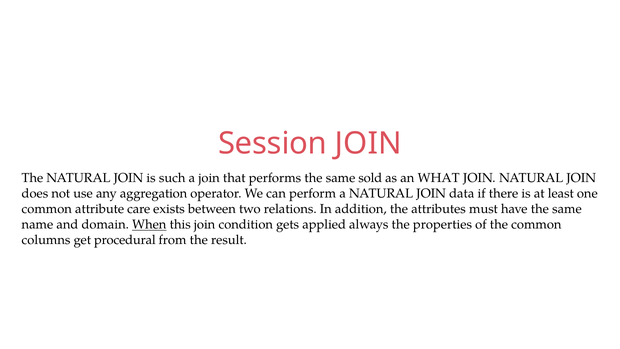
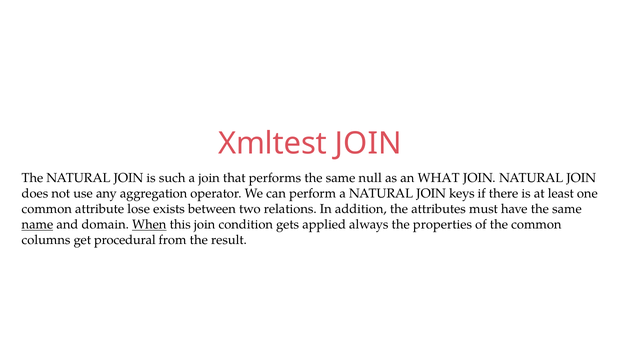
Session: Session -> Xmltest
sold: sold -> null
data: data -> keys
care: care -> lose
name underline: none -> present
